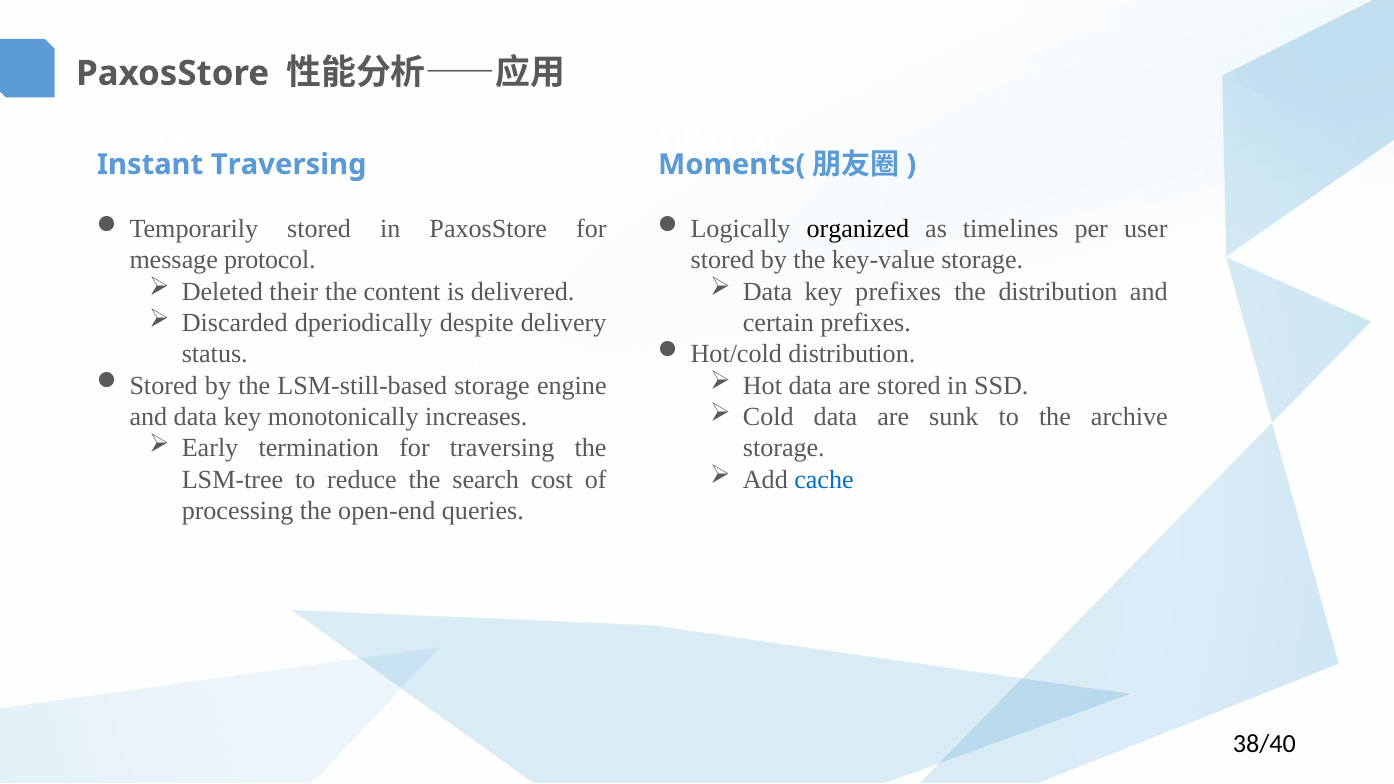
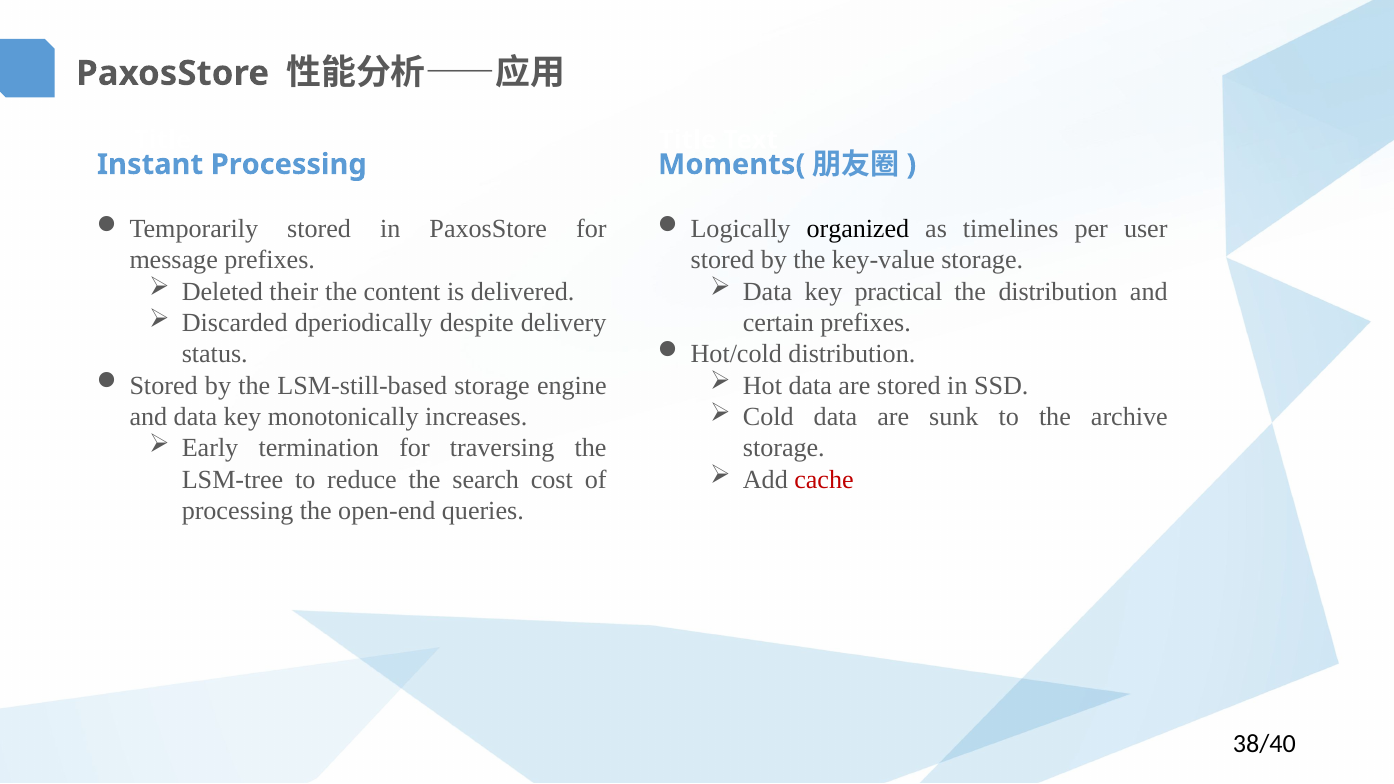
Instant Traversing: Traversing -> Processing
message protocol: protocol -> prefixes
key prefixes: prefixes -> practical
cache colour: blue -> red
